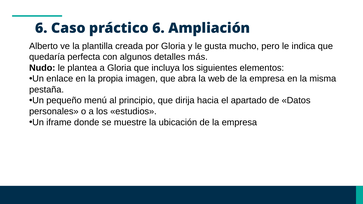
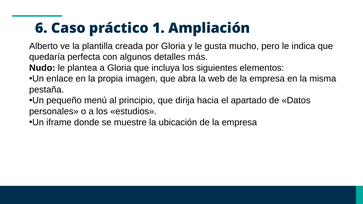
práctico 6: 6 -> 1
